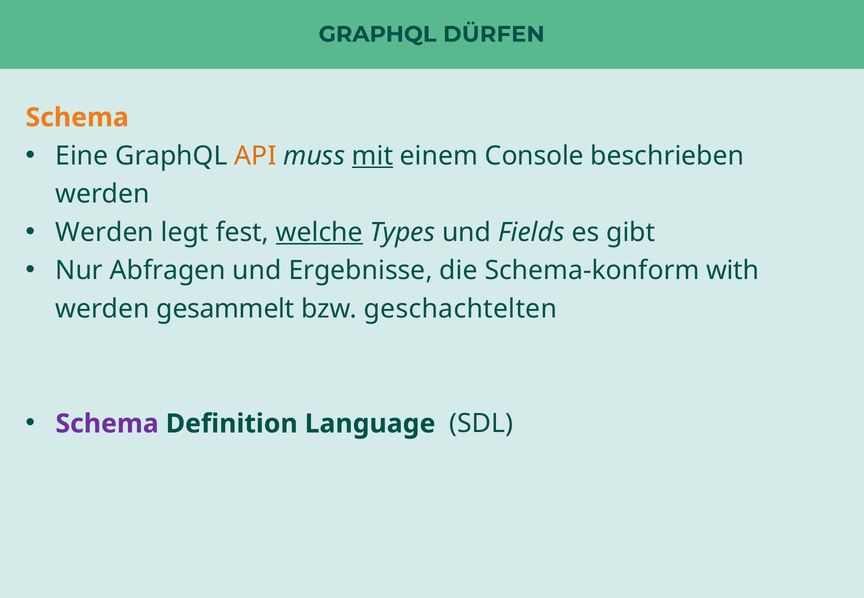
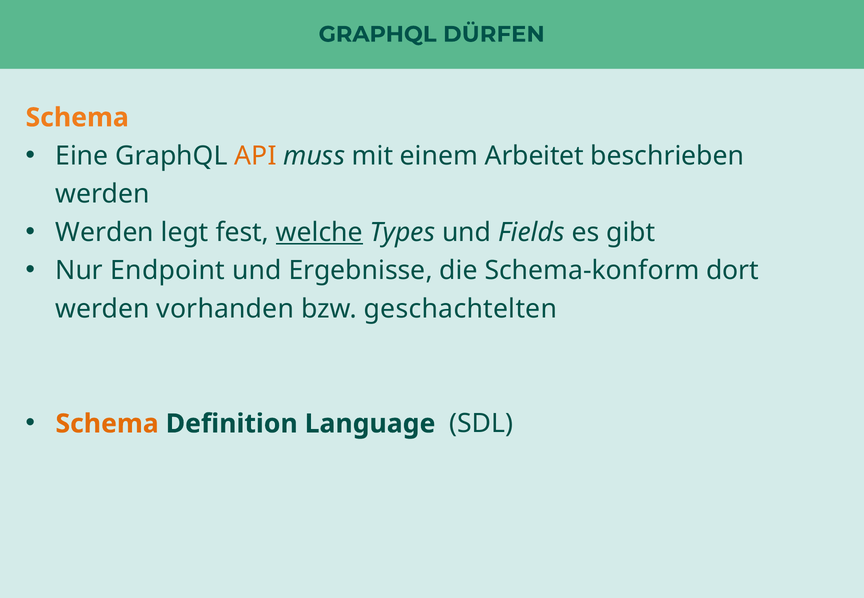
mit underline: present -> none
Console: Console -> Arbeitet
Abfragen: Abfragen -> Endpoint
with: with -> dort
gesammelt: gesammelt -> vorhanden
Schema at (107, 424) colour: purple -> orange
